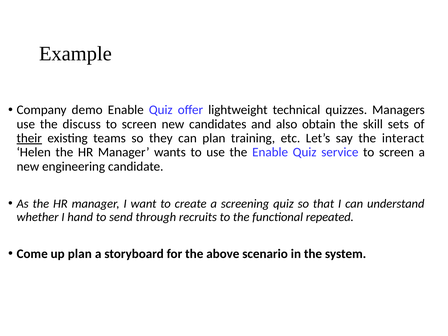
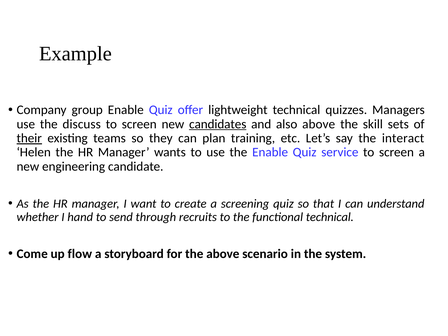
demo: demo -> group
candidates underline: none -> present
also obtain: obtain -> above
functional repeated: repeated -> technical
up plan: plan -> flow
